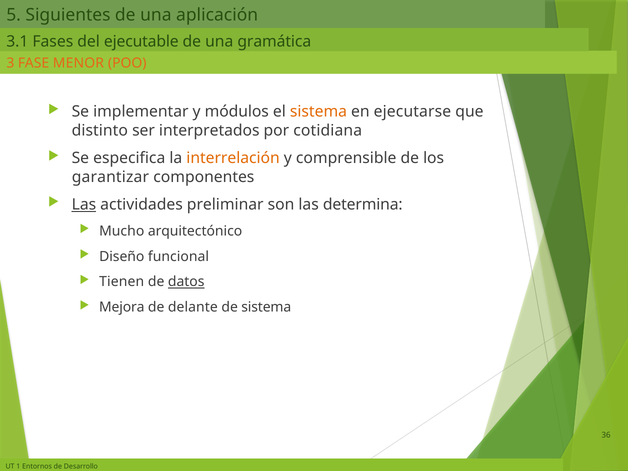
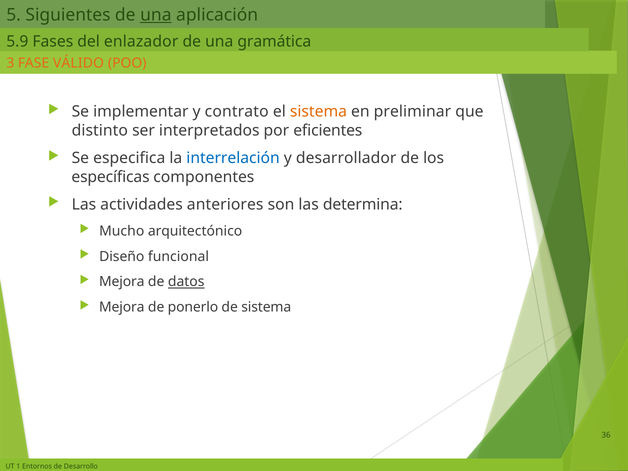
una at (156, 15) underline: none -> present
3.1: 3.1 -> 5.9
ejecutable: ejecutable -> enlazador
MENOR: MENOR -> VÁLIDO
módulos: módulos -> contrato
ejecutarse: ejecutarse -> preliminar
cotidiana: cotidiana -> eficientes
interrelación colour: orange -> blue
comprensible: comprensible -> desarrollador
garantizar: garantizar -> específicas
Las at (84, 205) underline: present -> none
preliminar: preliminar -> anteriores
Tienen at (122, 282): Tienen -> Mejora
delante: delante -> ponerlo
